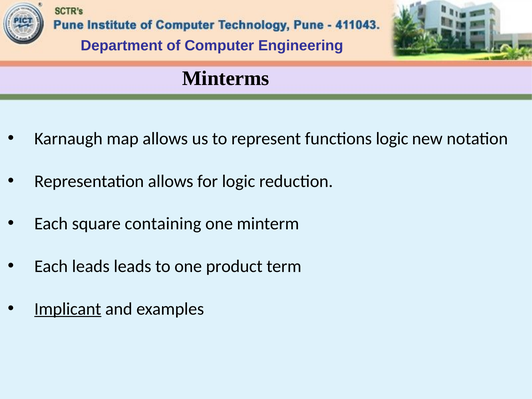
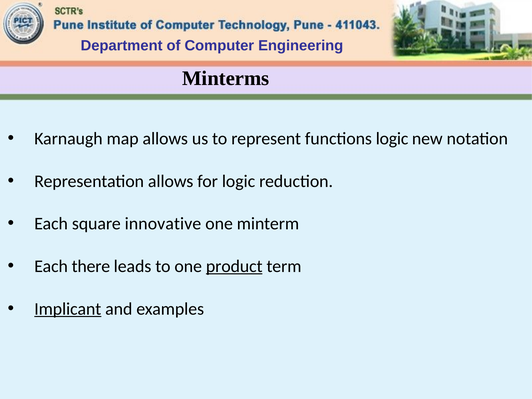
containing: containing -> innovative
Each leads: leads -> there
product underline: none -> present
